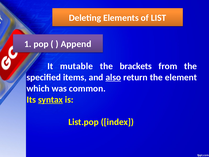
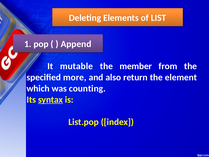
brackets: brackets -> member
items: items -> more
also underline: present -> none
common: common -> counting
